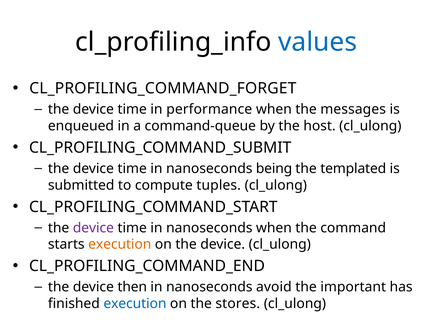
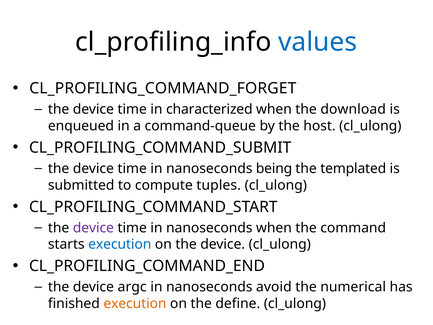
performance: performance -> characterized
messages: messages -> download
execution at (120, 244) colour: orange -> blue
then: then -> argc
important: important -> numerical
execution at (135, 303) colour: blue -> orange
stores: stores -> define
